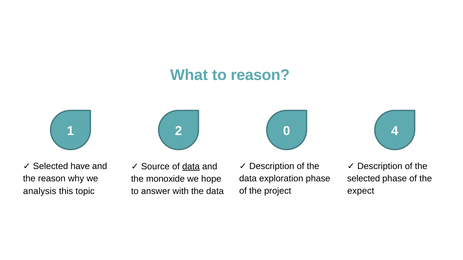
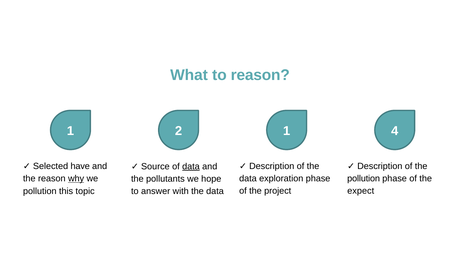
2 0: 0 -> 1
selected at (364, 179): selected -> pollution
why underline: none -> present
monoxide: monoxide -> pollutants
analysis at (40, 191): analysis -> pollution
